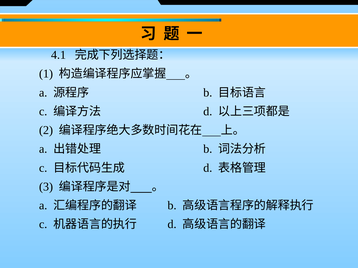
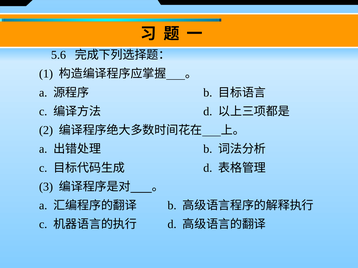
4.1: 4.1 -> 5.6
